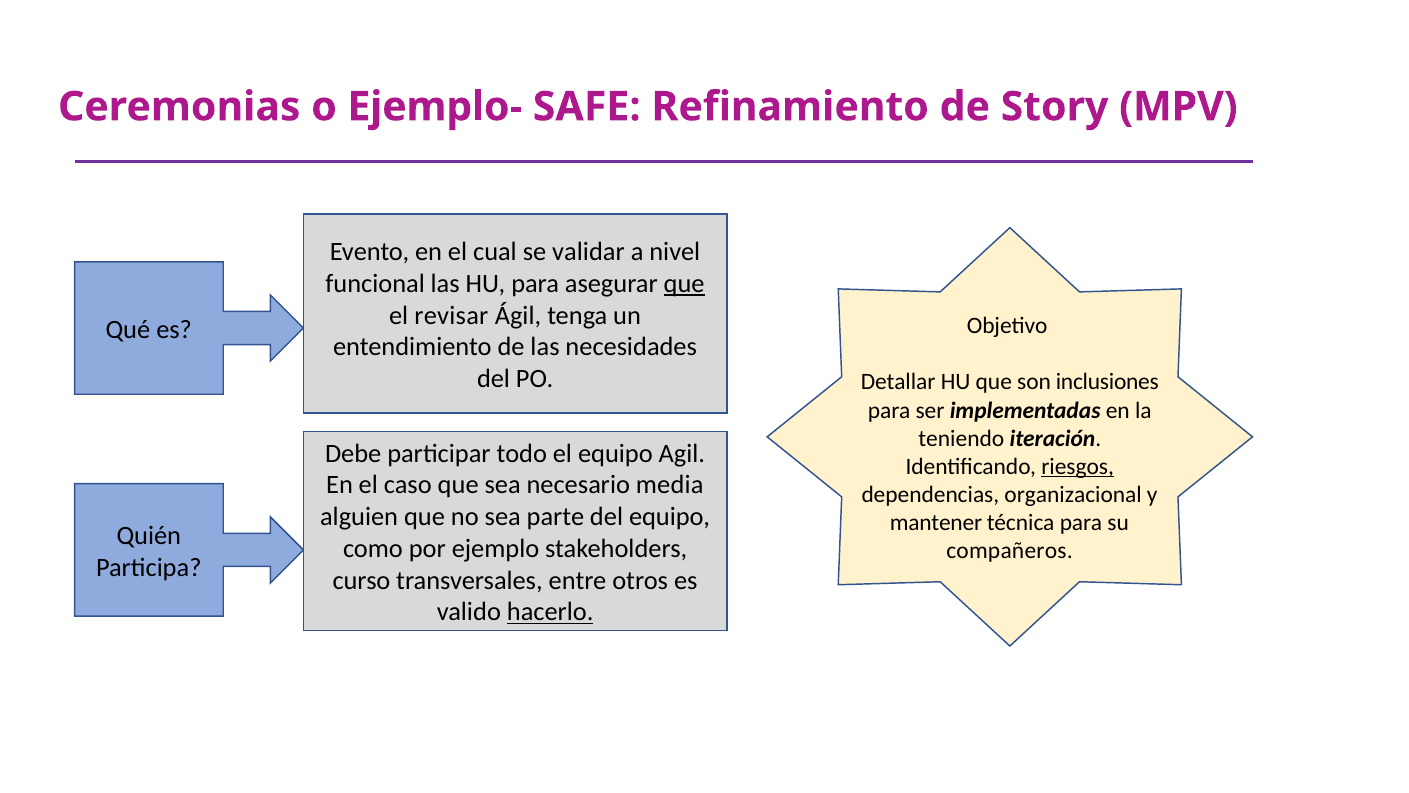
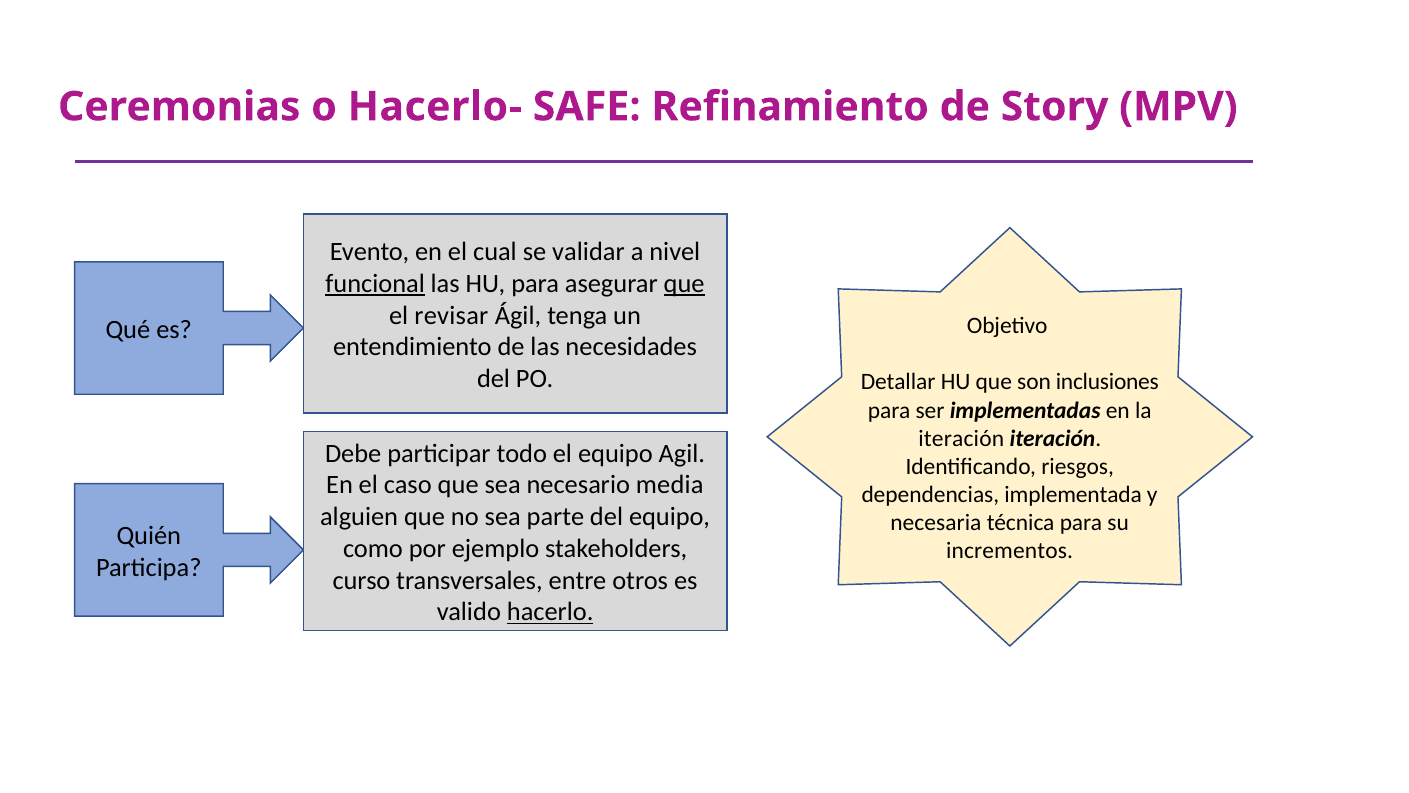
Ejemplo-: Ejemplo- -> Hacerlo-
funcional underline: none -> present
teniendo at (961, 438): teniendo -> iteración
riesgos underline: present -> none
organizacional: organizacional -> implementada
mantener: mantener -> necesaria
compañeros: compañeros -> incrementos
